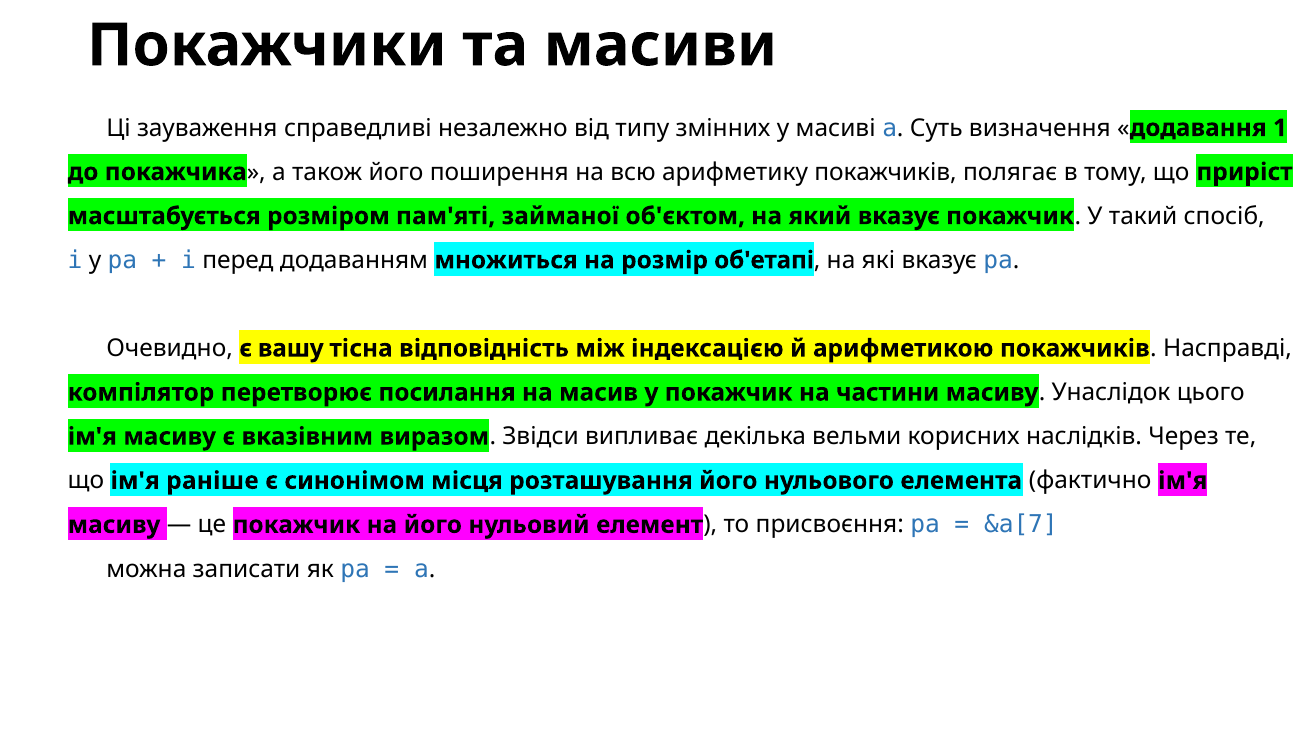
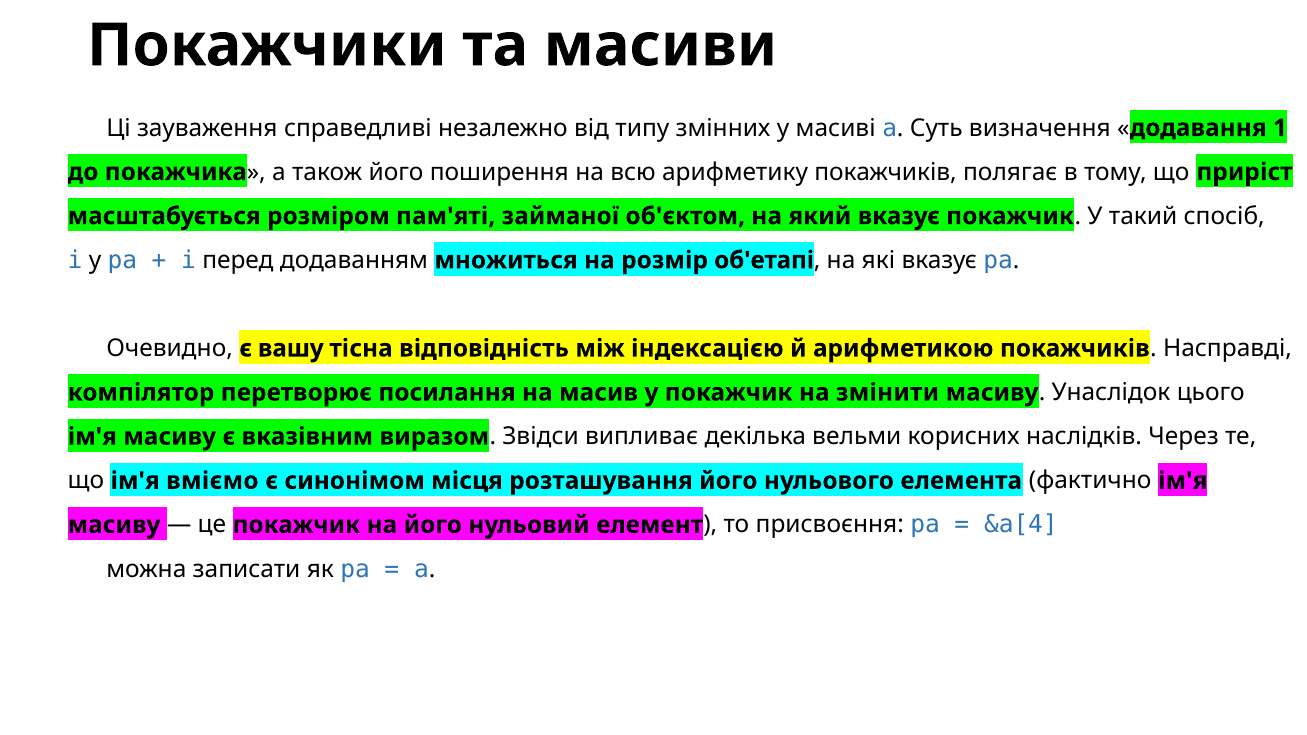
частини: частини -> змінити
раніше: раніше -> вміємо
&a[7: &a[7 -> &a[4
